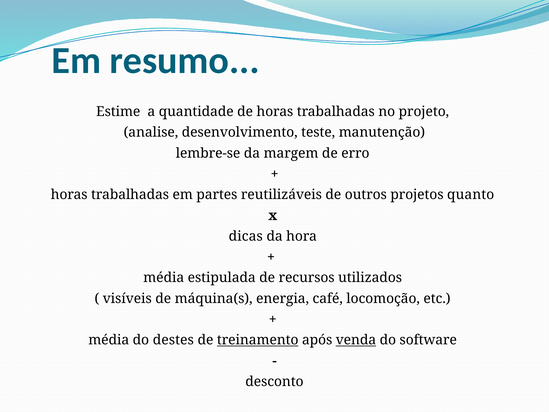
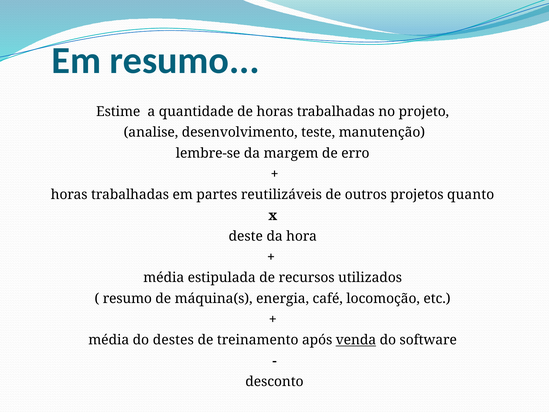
dicas: dicas -> deste
visíveis at (127, 298): visíveis -> resumo
treinamento underline: present -> none
